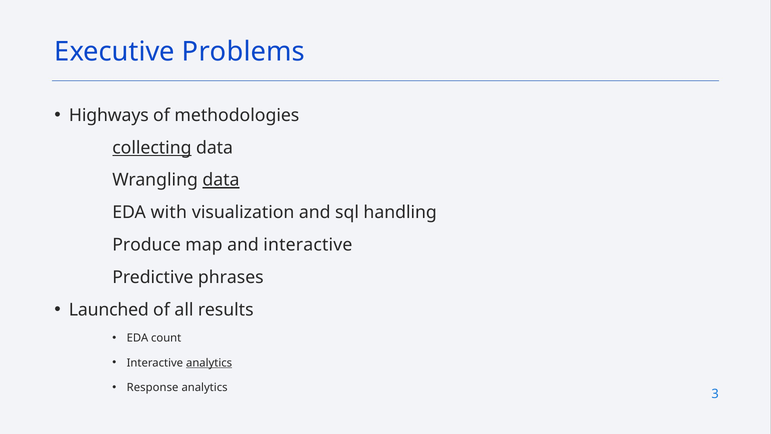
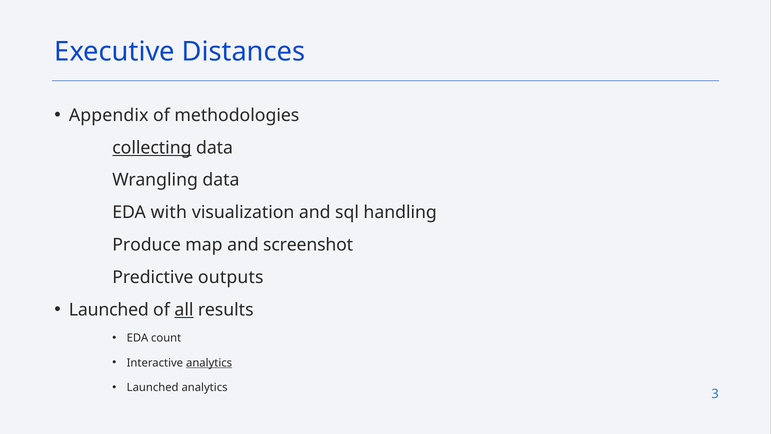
Problems: Problems -> Distances
Highways: Highways -> Appendix
data at (221, 180) underline: present -> none
and interactive: interactive -> screenshot
phrases: phrases -> outputs
all underline: none -> present
Response at (153, 387): Response -> Launched
